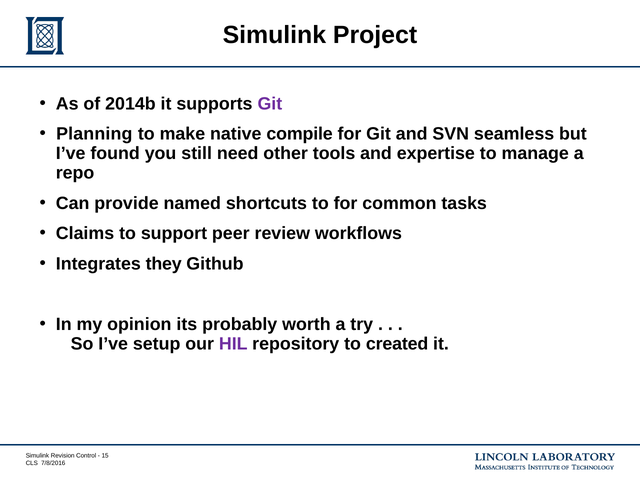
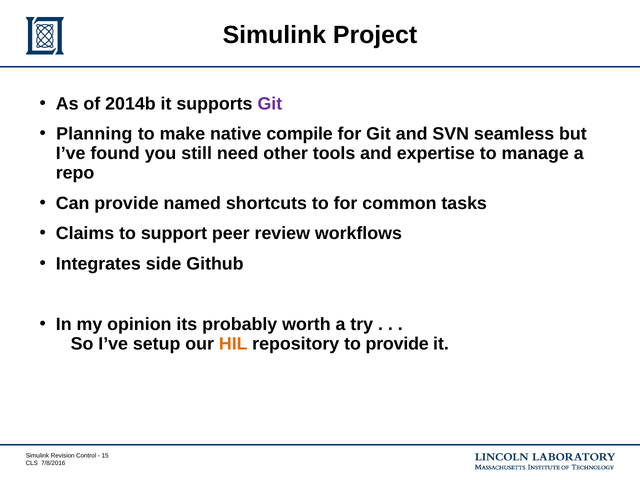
they: they -> side
HIL colour: purple -> orange
to created: created -> provide
